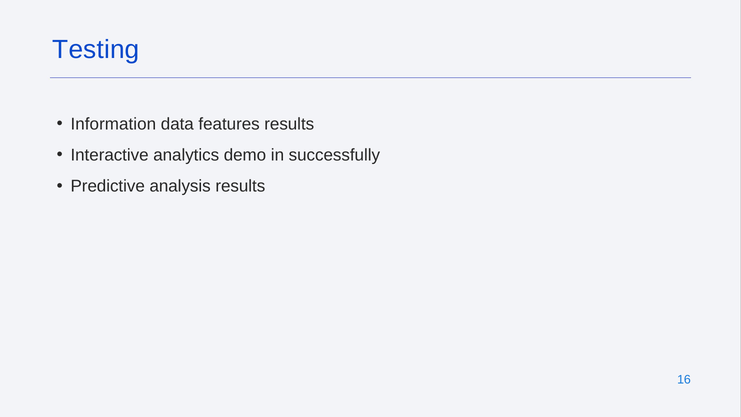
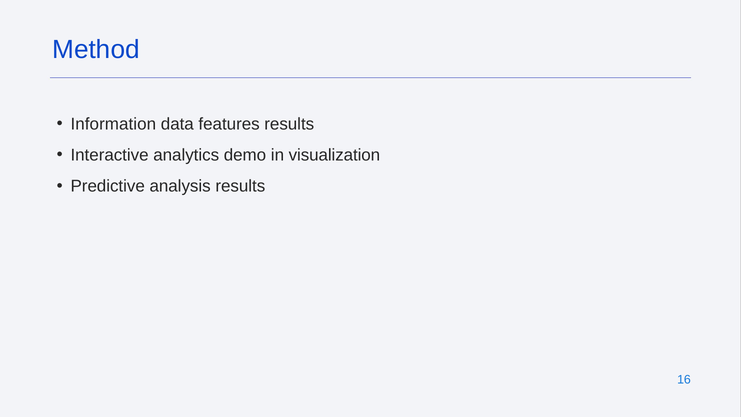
Testing: Testing -> Method
successfully: successfully -> visualization
